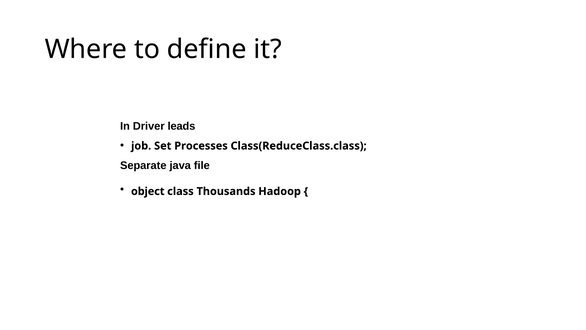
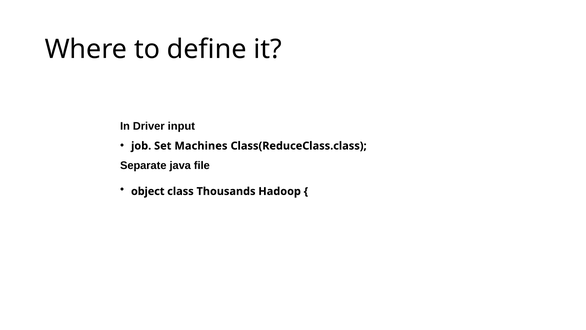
leads: leads -> input
Processes: Processes -> Machines
